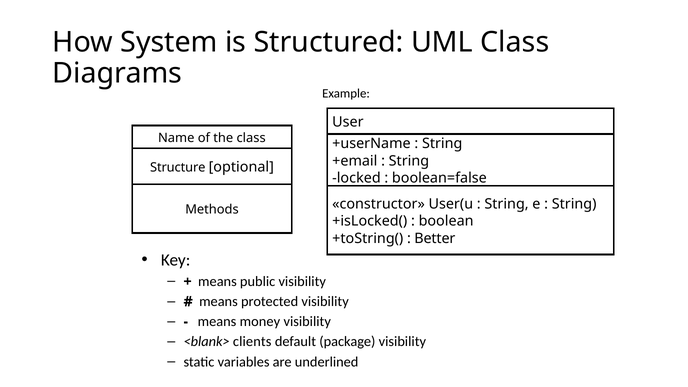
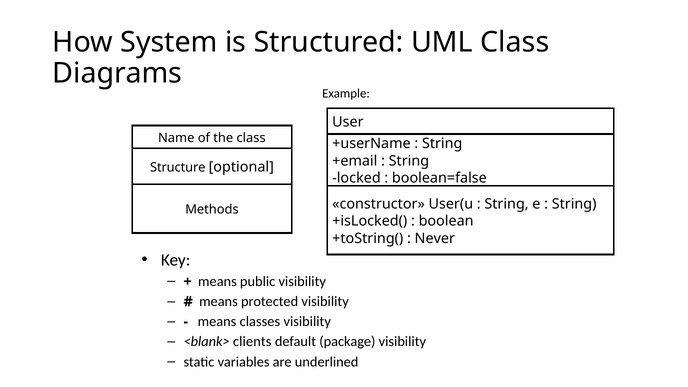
Better: Better -> Never
money: money -> classes
